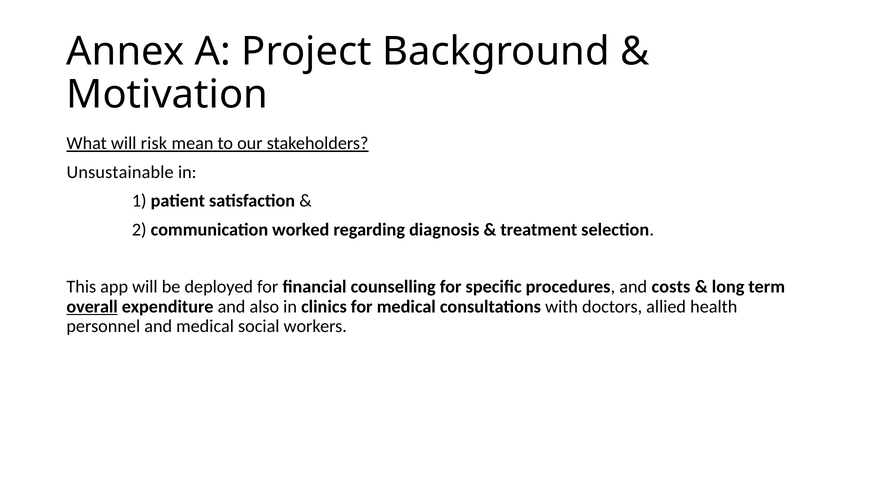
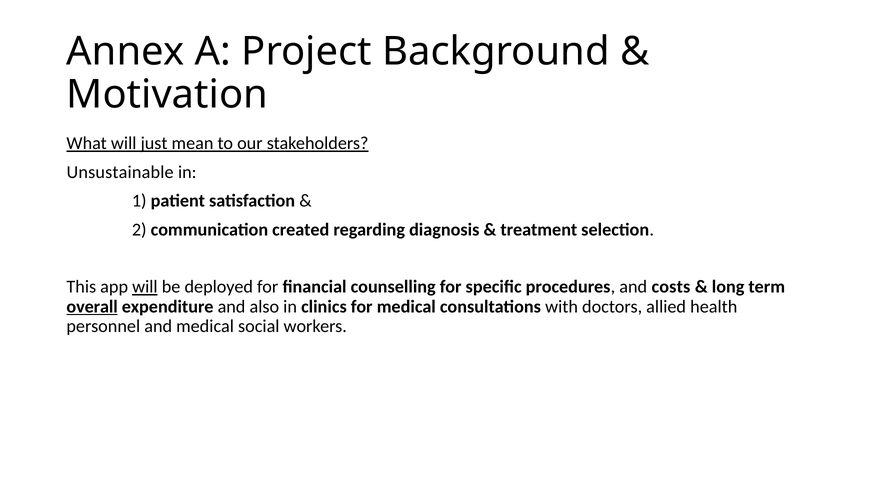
risk: risk -> just
worked: worked -> created
will at (145, 287) underline: none -> present
